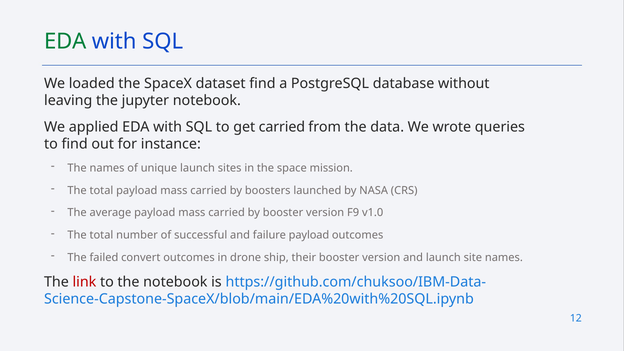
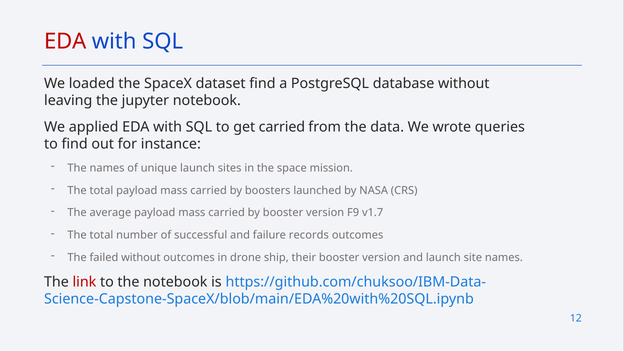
EDA at (65, 42) colour: green -> red
v1.0: v1.0 -> v1.7
failure payload: payload -> records
failed convert: convert -> without
